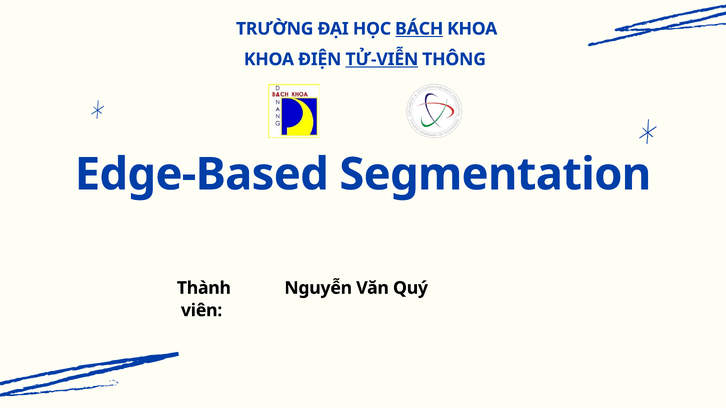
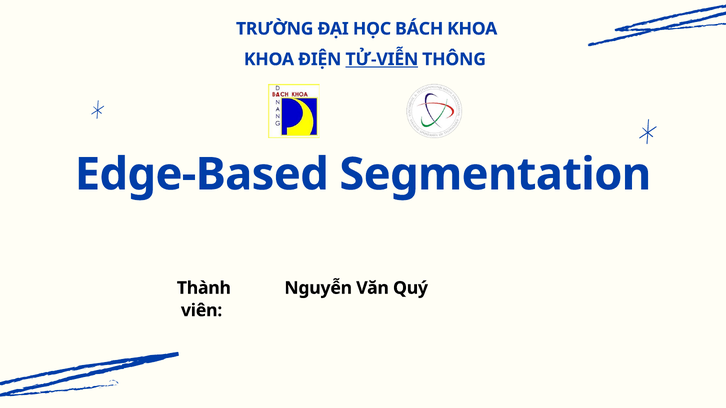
BÁCH underline: present -> none
